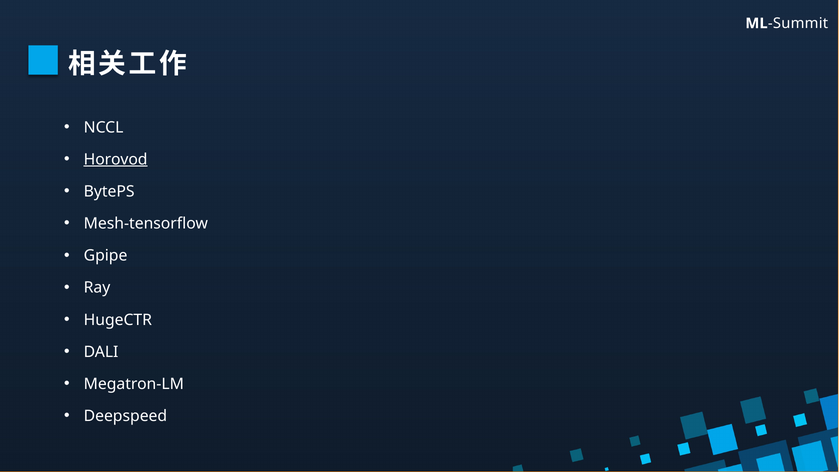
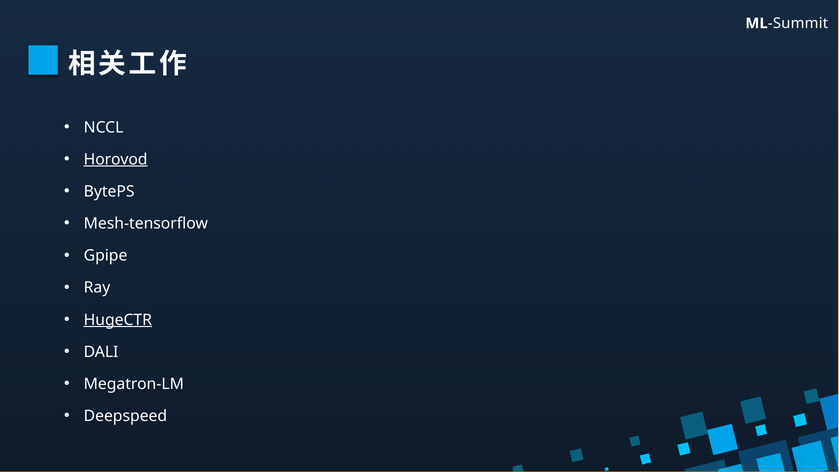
HugeCTR underline: none -> present
